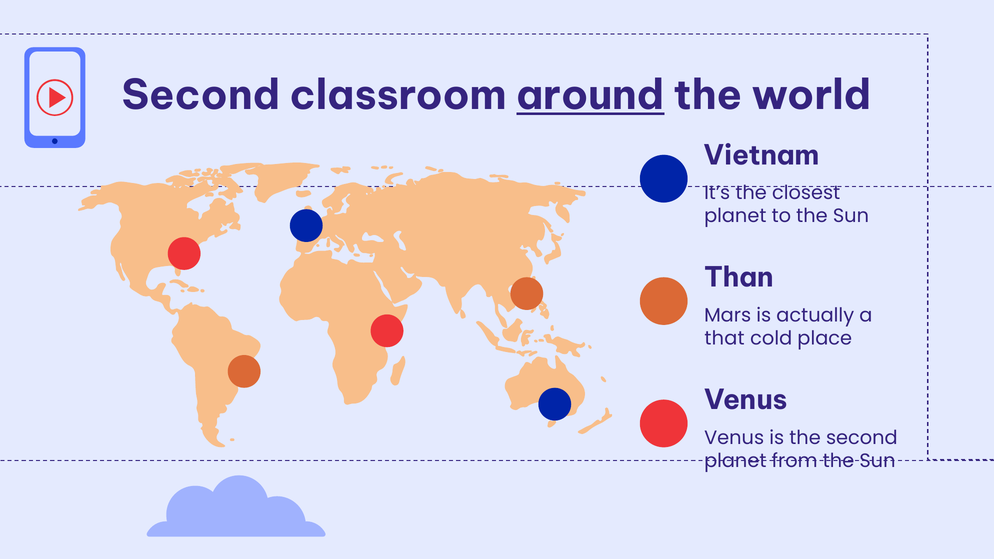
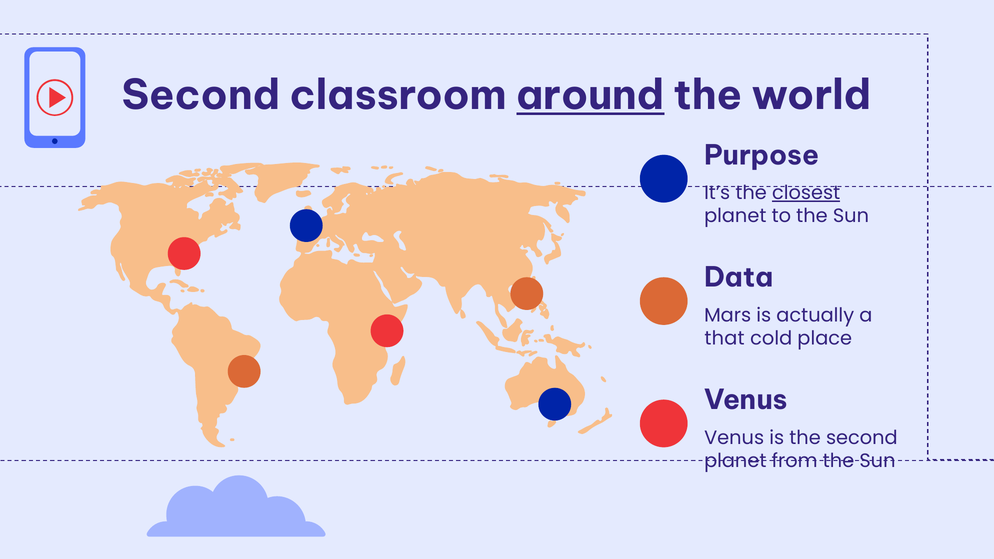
Vietnam: Vietnam -> Purpose
closest underline: none -> present
Than: Than -> Data
